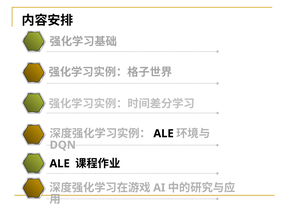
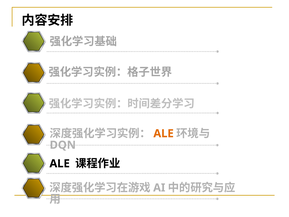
ALE at (164, 133) colour: black -> orange
